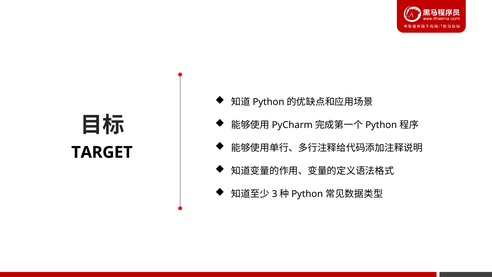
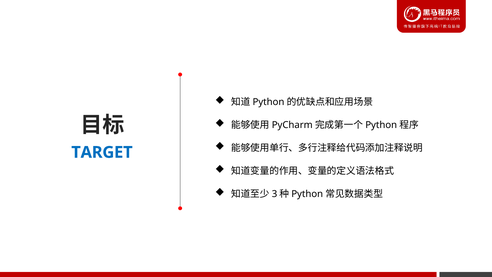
TARGET colour: black -> blue
